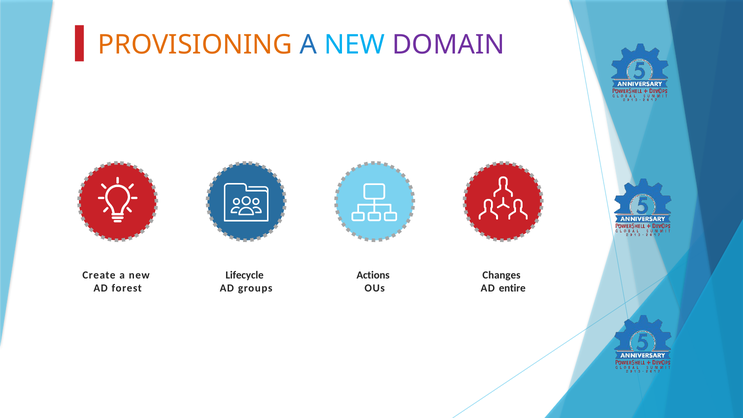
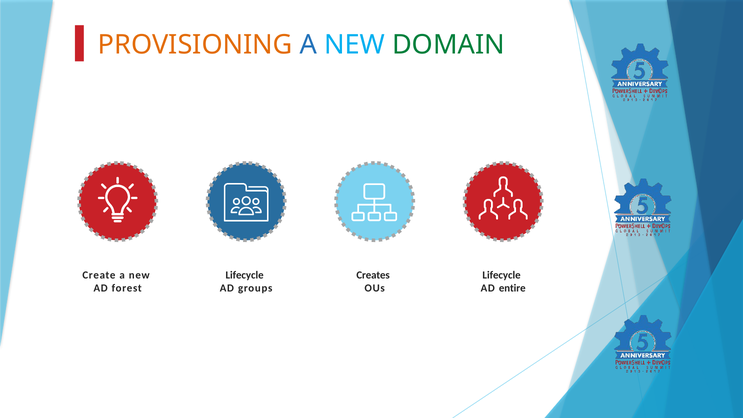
DOMAIN colour: purple -> green
Actions: Actions -> Creates
Changes at (502, 275): Changes -> Lifecycle
